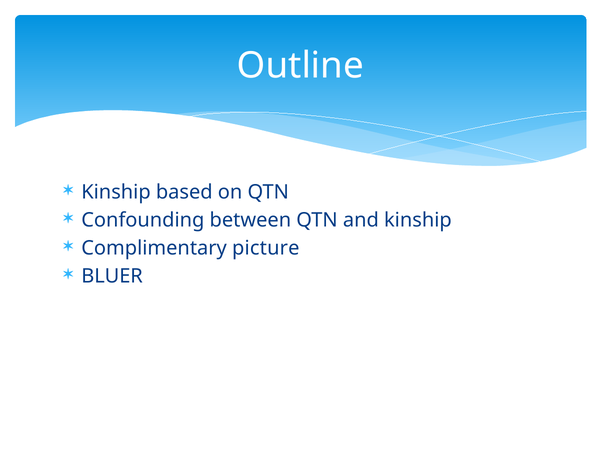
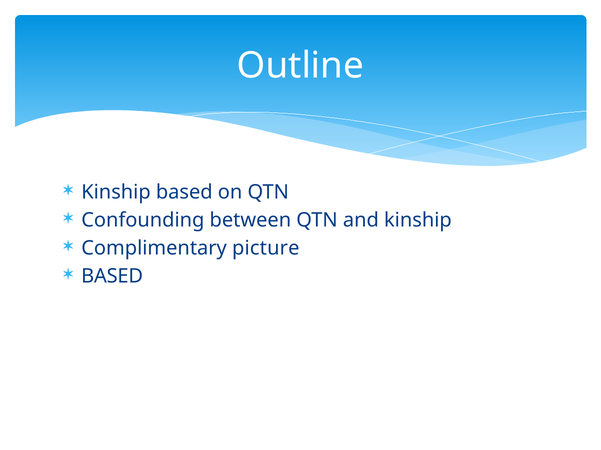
BLUER at (112, 276): BLUER -> BASED
